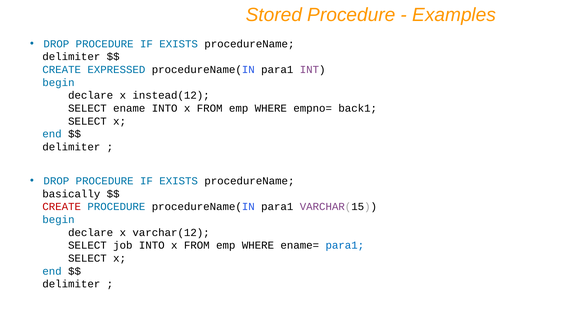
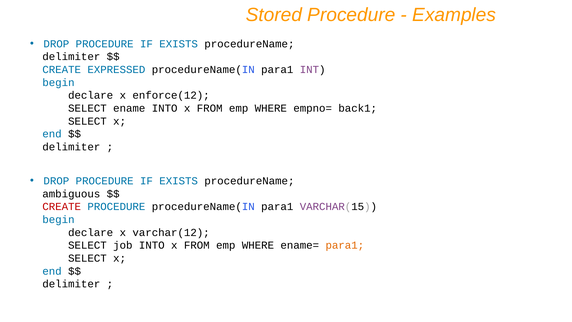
instead(12: instead(12 -> enforce(12
basically: basically -> ambiguous
para1 at (345, 245) colour: blue -> orange
